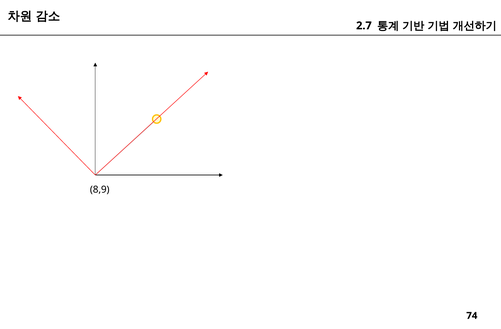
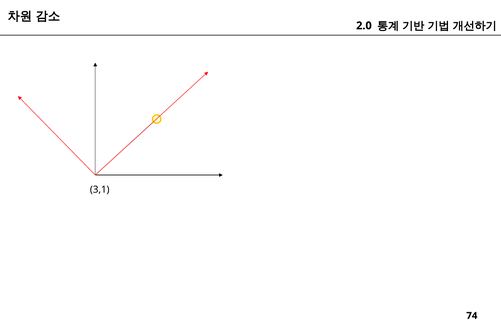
2.7: 2.7 -> 2.0
8,9: 8,9 -> 3,1
